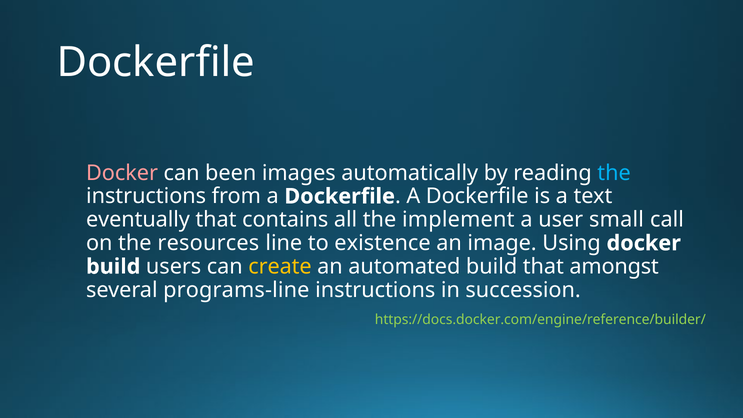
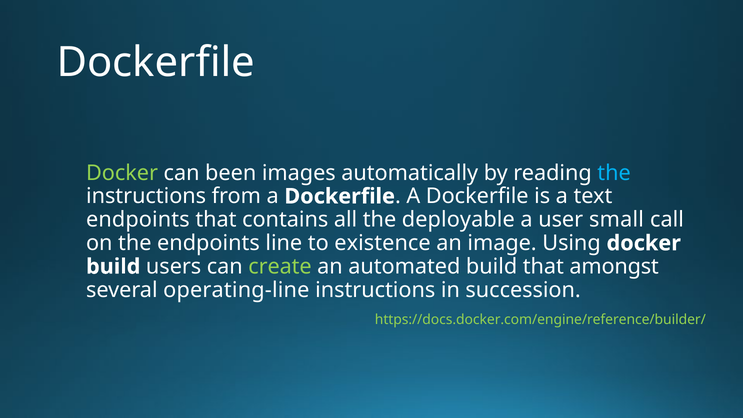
Docker at (122, 173) colour: pink -> light green
eventually at (138, 220): eventually -> endpoints
implement: implement -> deployable
the resources: resources -> endpoints
create colour: yellow -> light green
programs-line: programs-line -> operating-line
